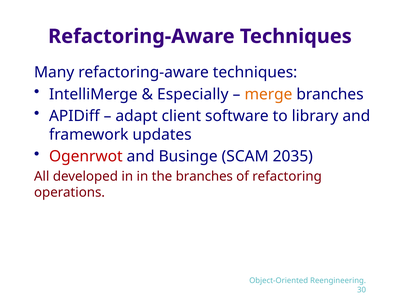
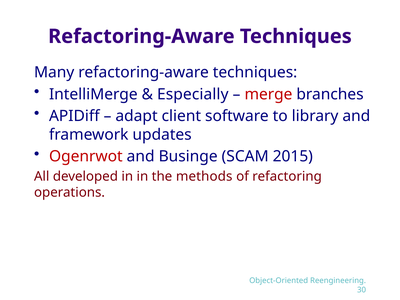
merge colour: orange -> red
2035: 2035 -> 2015
the branches: branches -> methods
